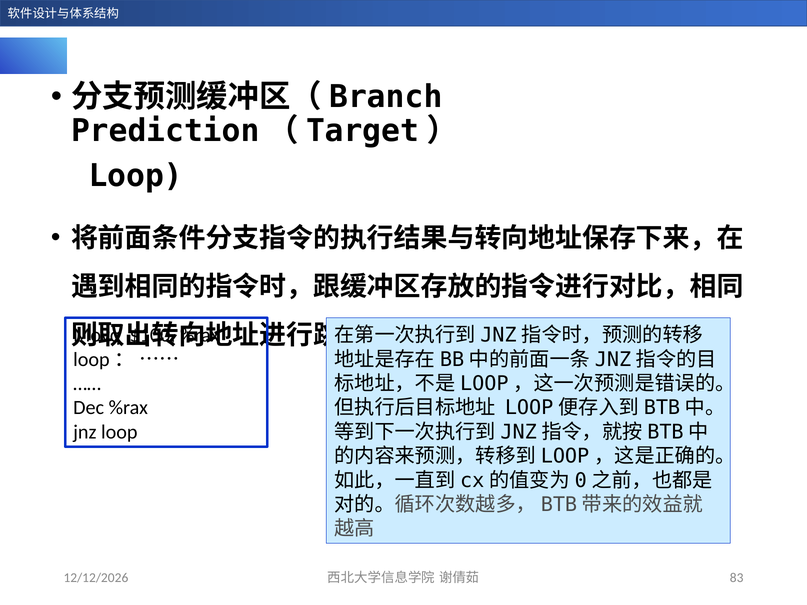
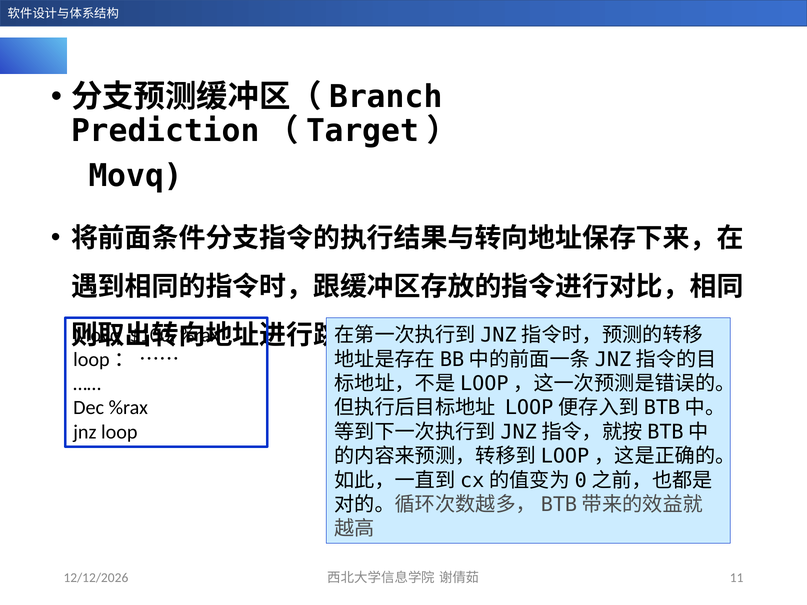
Loop at (136, 176): Loop -> Movq
83: 83 -> 11
